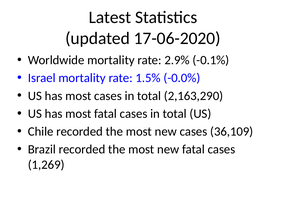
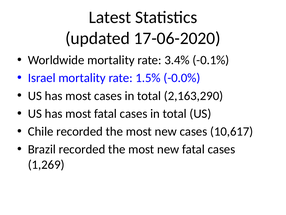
2.9%: 2.9% -> 3.4%
36,109: 36,109 -> 10,617
